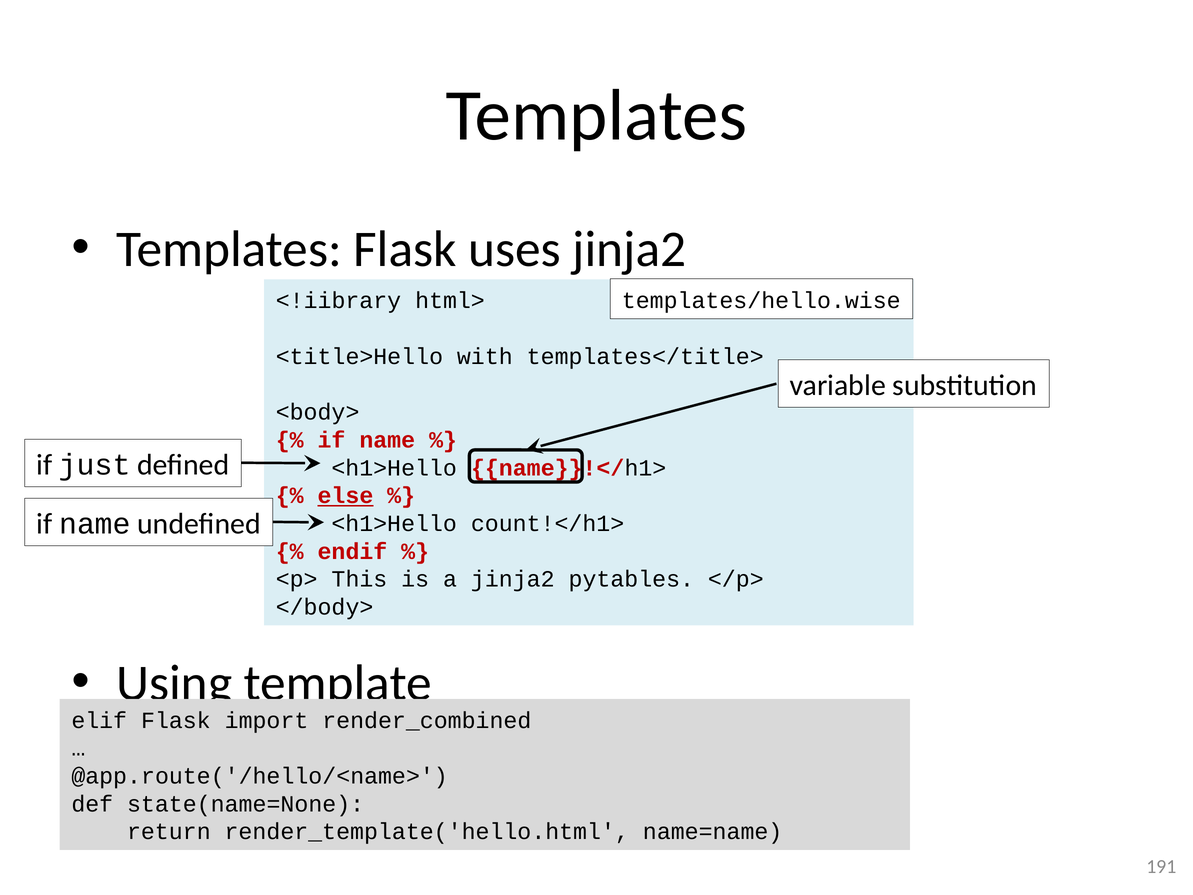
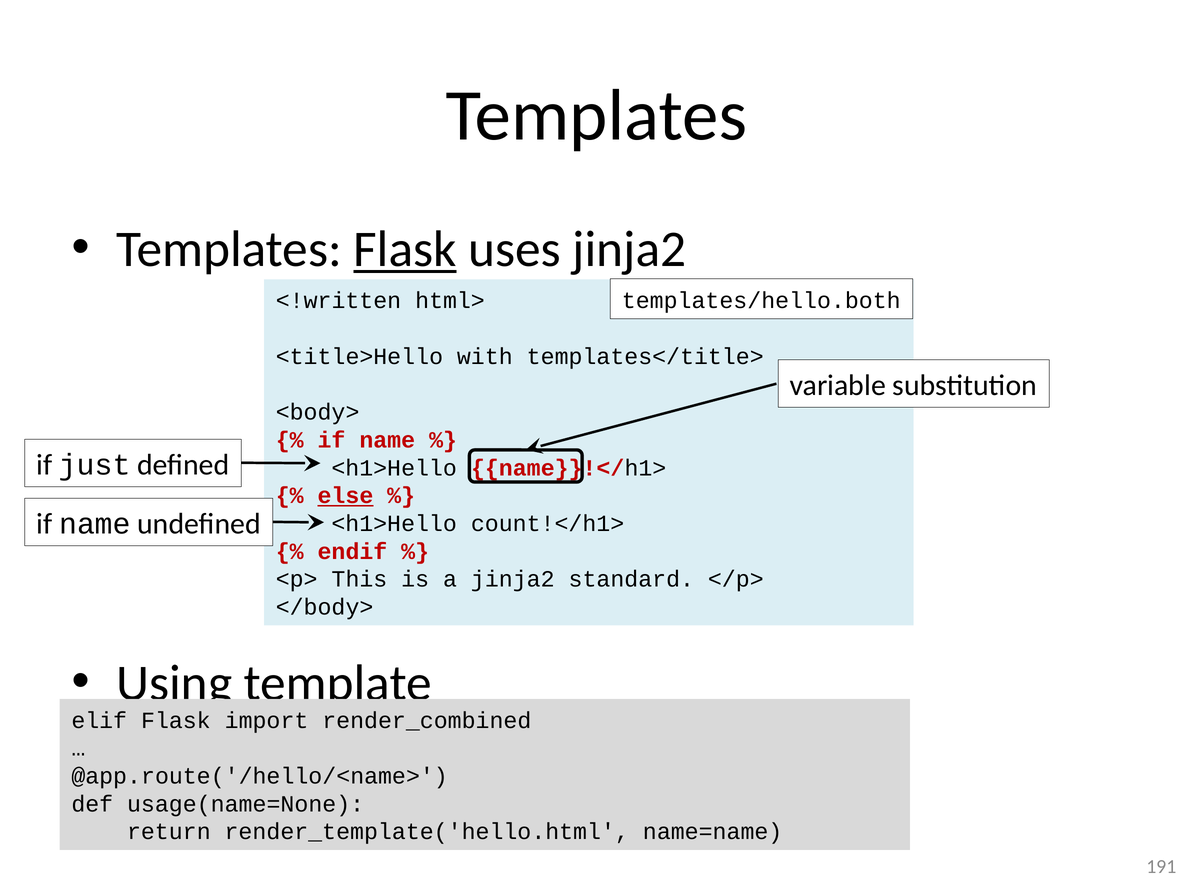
Flask at (405, 249) underline: none -> present
templates/hello.wise: templates/hello.wise -> templates/hello.both
<!iibrary: <!iibrary -> <!written
pytables: pytables -> standard
state(name=None: state(name=None -> usage(name=None
